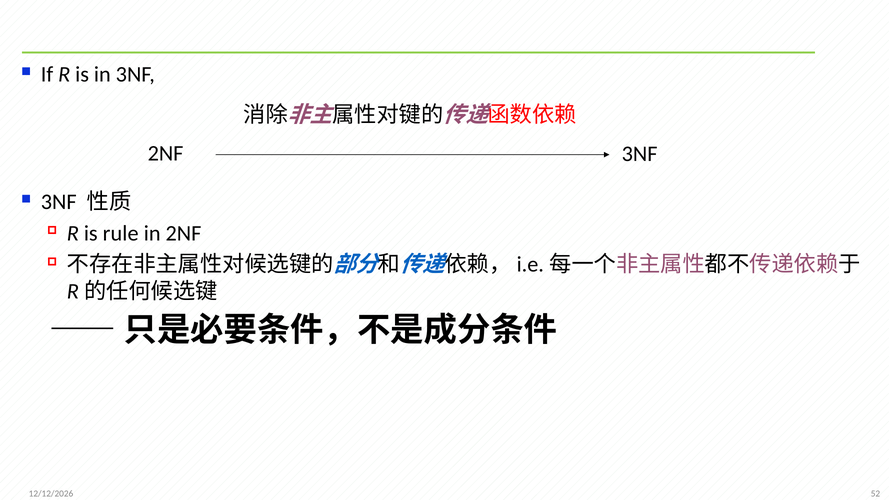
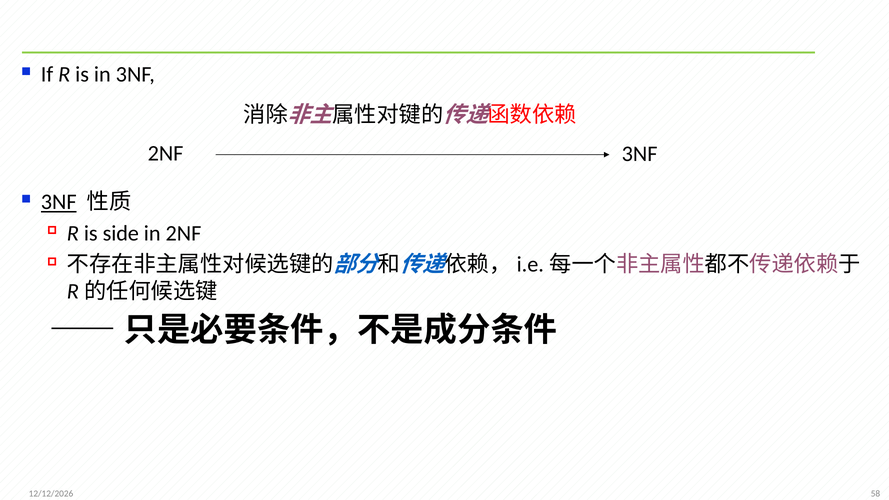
3NF at (59, 202) underline: none -> present
rule: rule -> side
52: 52 -> 58
